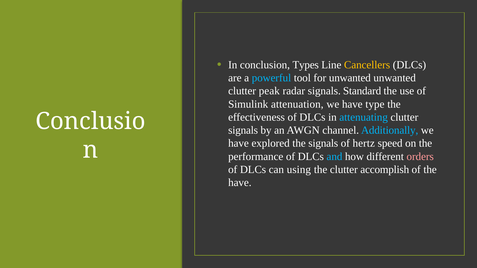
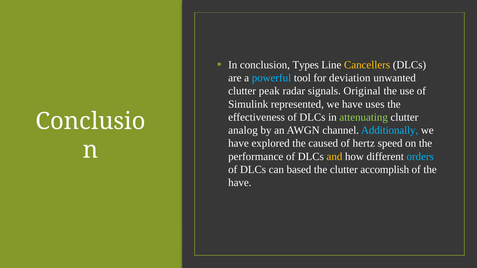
for unwanted: unwanted -> deviation
Standard: Standard -> Original
attenuation: attenuation -> represented
type: type -> uses
attenuating colour: light blue -> light green
signals at (243, 130): signals -> analog
the signals: signals -> caused
and colour: light blue -> yellow
orders colour: pink -> light blue
using: using -> based
